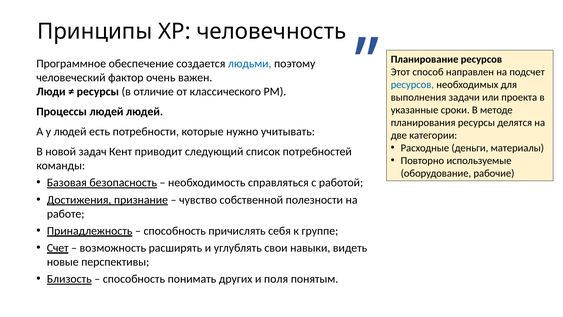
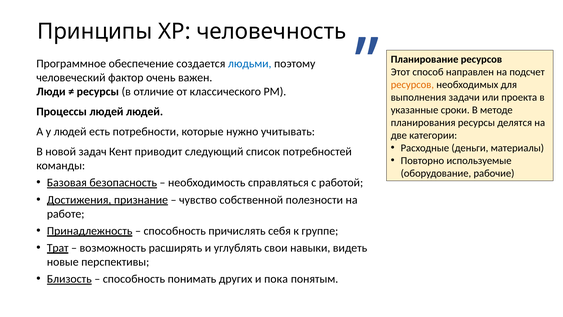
ресурсов at (412, 84) colour: blue -> orange
Счет: Счет -> Трат
поля: поля -> пока
